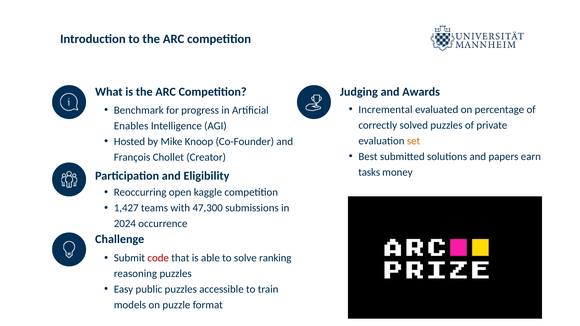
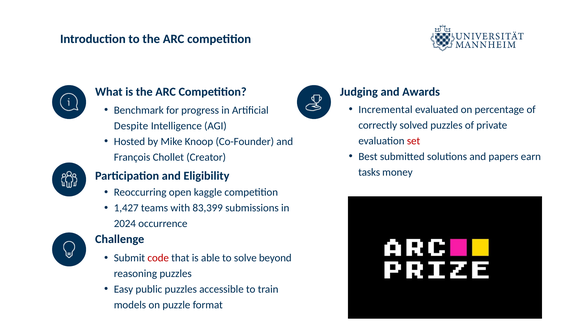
Enables: Enables -> Despite
set colour: orange -> red
47,300: 47,300 -> 83,399
ranking: ranking -> beyond
